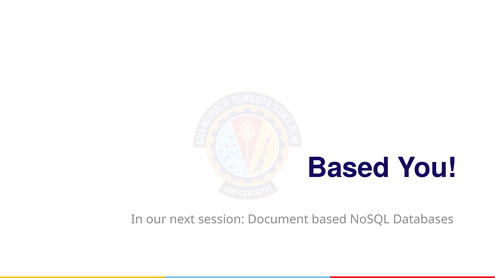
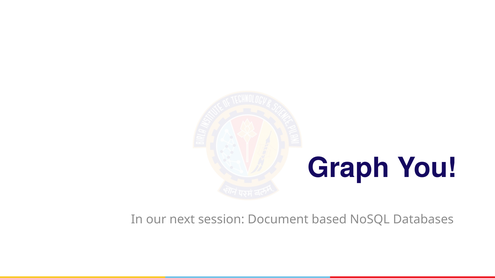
Based at (349, 168): Based -> Graph
